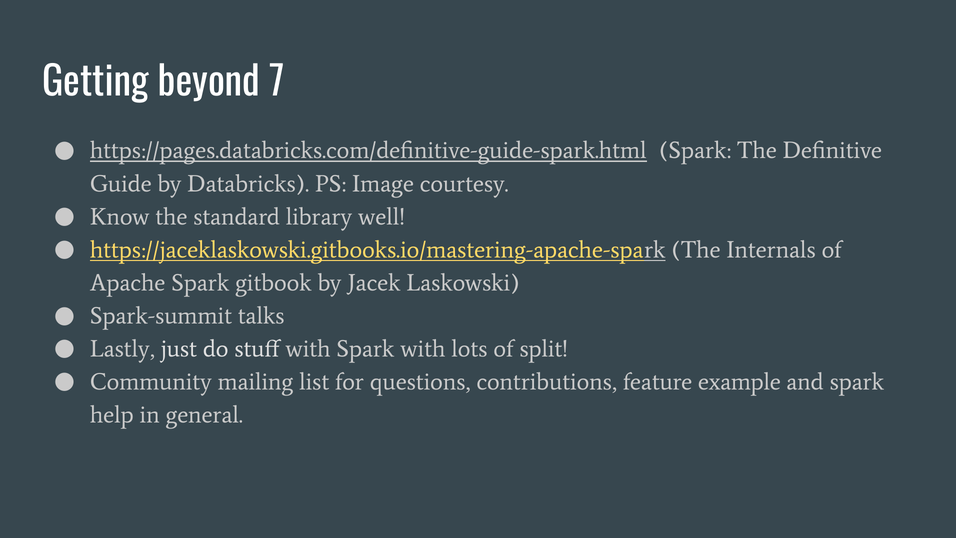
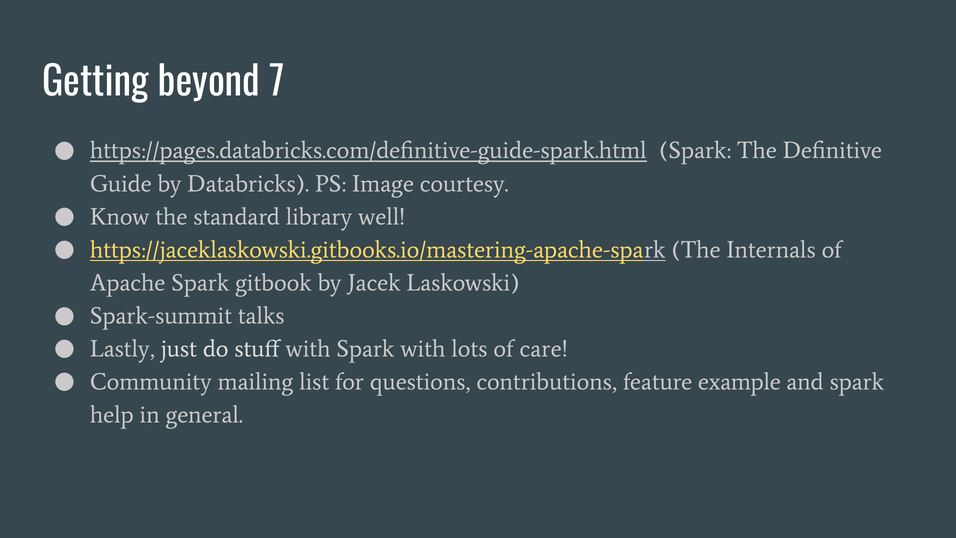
split: split -> care
